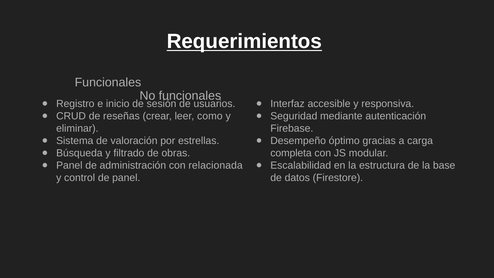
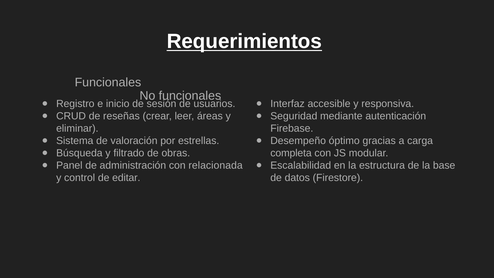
como: como -> áreas
de panel: panel -> editar
